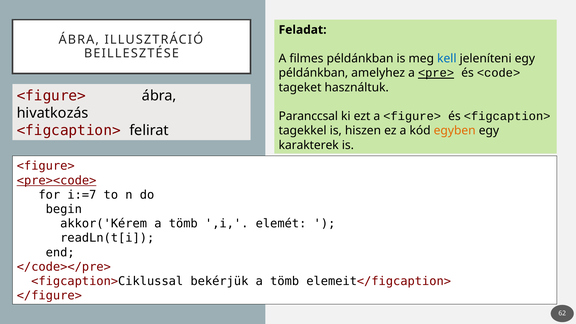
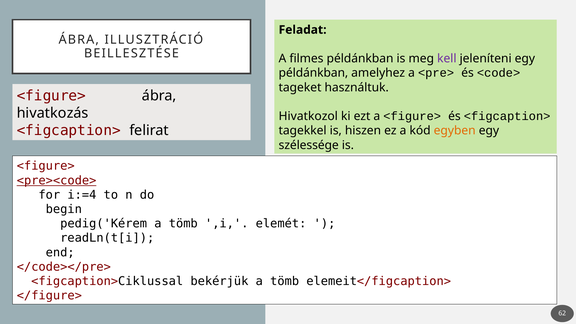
kell colour: blue -> purple
<pre> underline: present -> none
Paranccsal: Paranccsal -> Hivatkozol
karakterek: karakterek -> szélessége
i:=7: i:=7 -> i:=4
akkor('Kérem: akkor('Kérem -> pedig('Kérem
